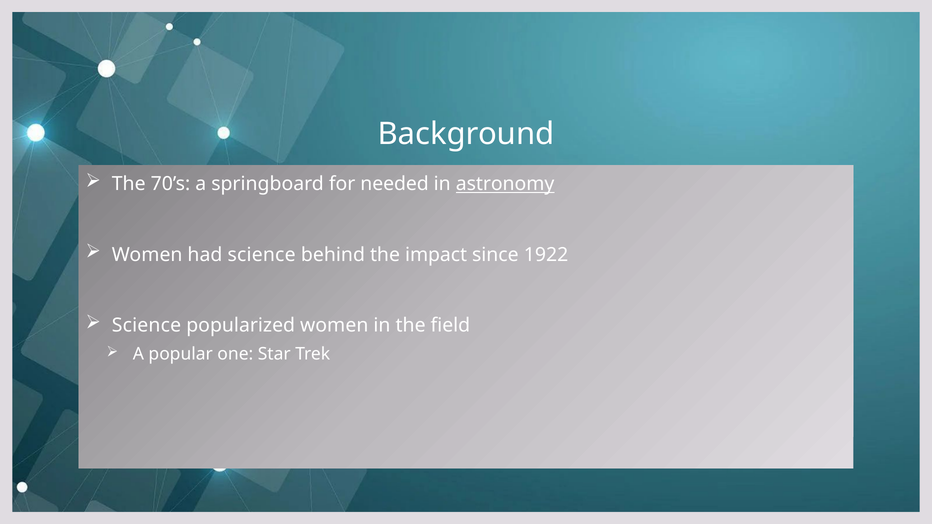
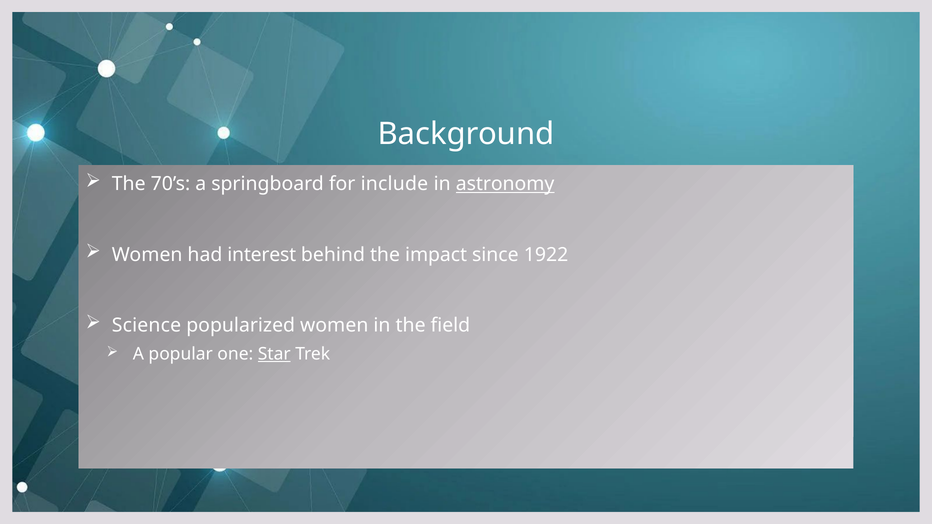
needed: needed -> include
had science: science -> interest
Star underline: none -> present
